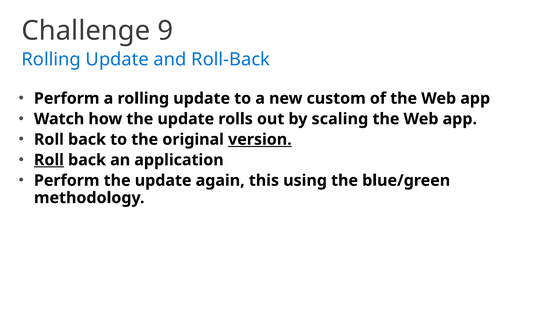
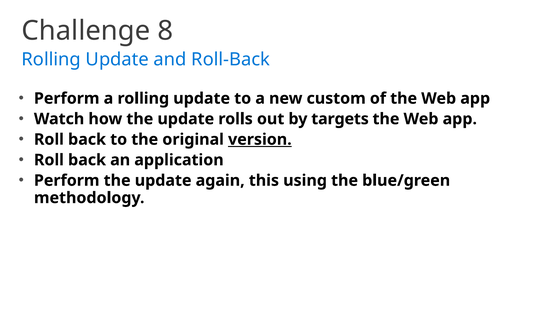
9: 9 -> 8
scaling: scaling -> targets
Roll at (49, 160) underline: present -> none
